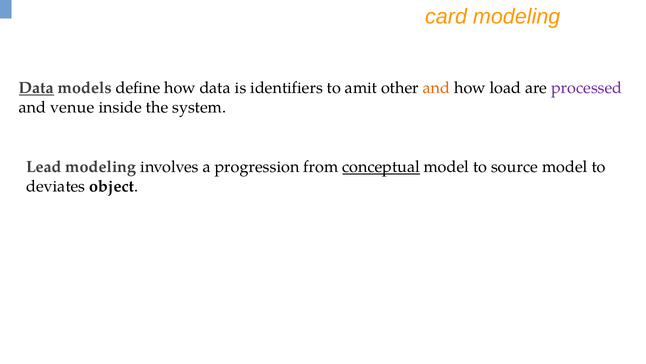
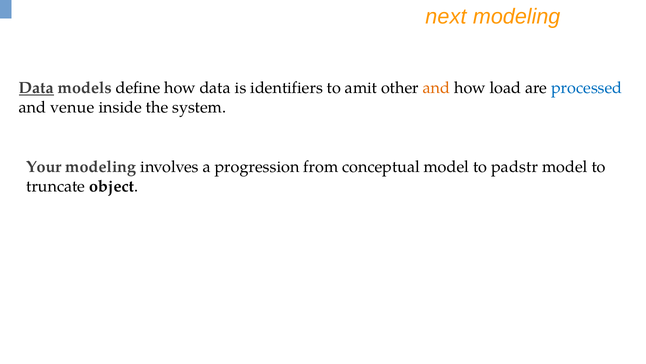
card: card -> next
processed colour: purple -> blue
Lead: Lead -> Your
conceptual underline: present -> none
source: source -> padstr
deviates: deviates -> truncate
